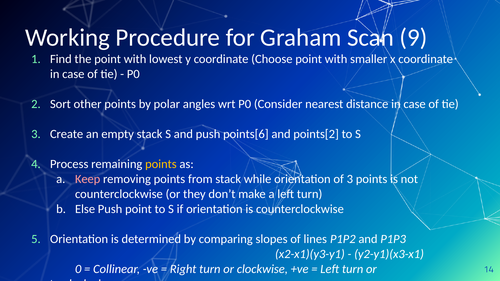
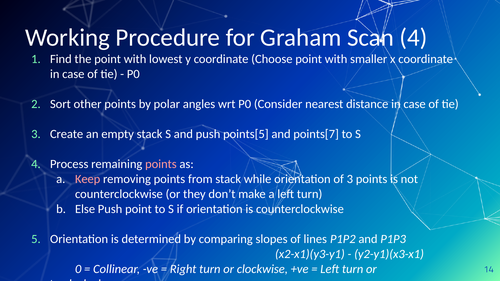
Scan 9: 9 -> 4
points[6: points[6 -> points[5
points[2: points[2 -> points[7
points at (161, 164) colour: yellow -> pink
